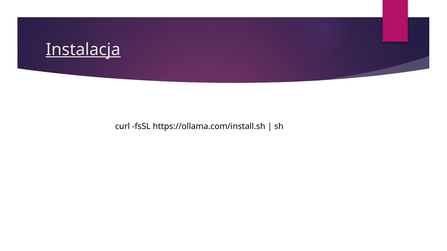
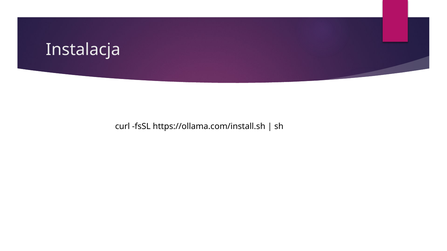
Instalacja underline: present -> none
